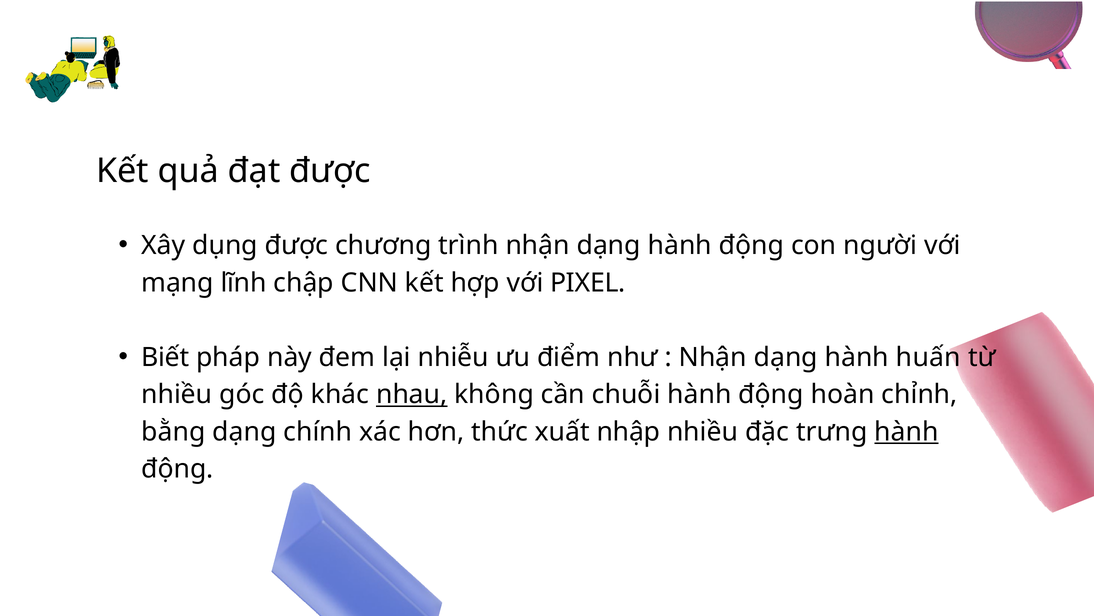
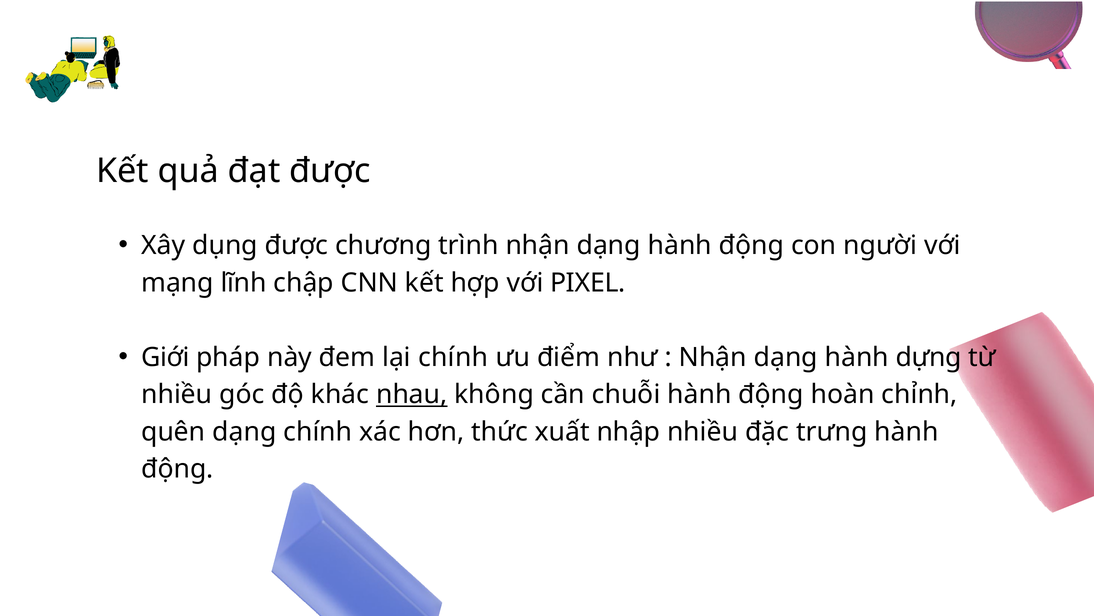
Biết: Biết -> Giới
lại nhiễu: nhiễu -> chính
huấn: huấn -> dựng
bằng: bằng -> quên
hành at (906, 431) underline: present -> none
